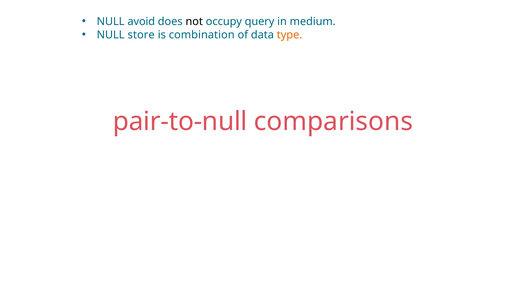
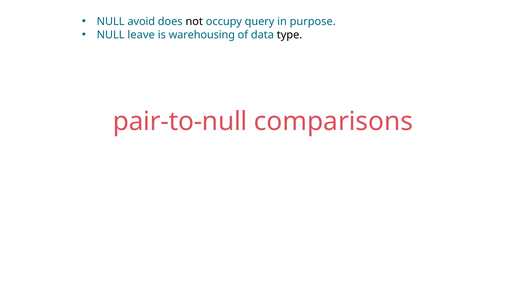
medium: medium -> purpose
store: store -> leave
combination: combination -> warehousing
type colour: orange -> black
